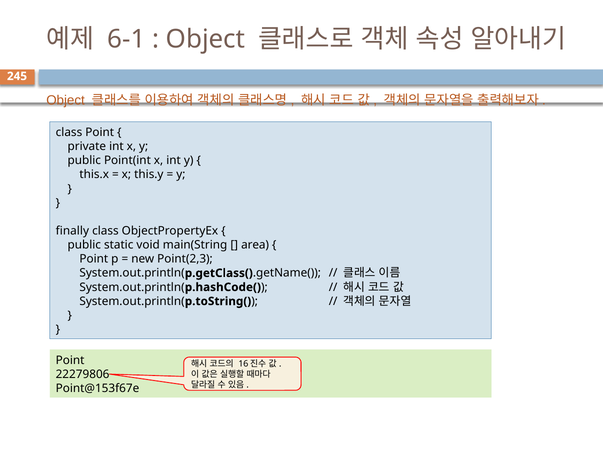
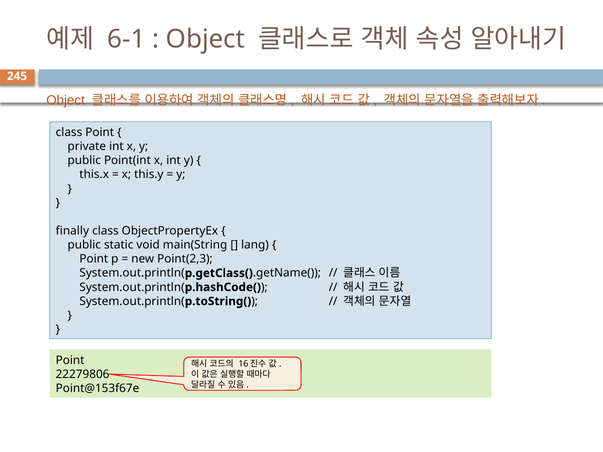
area: area -> lang
